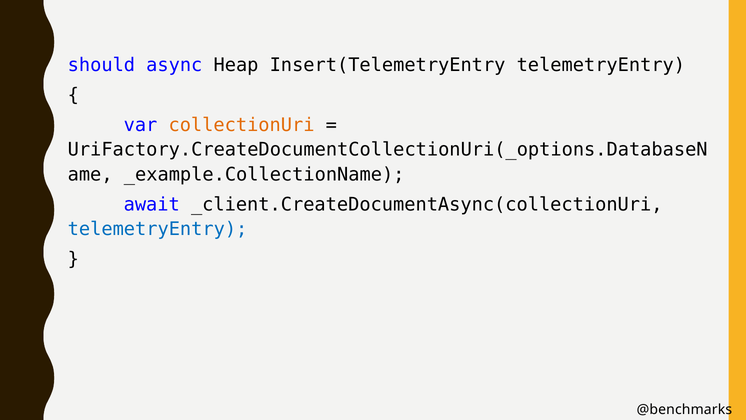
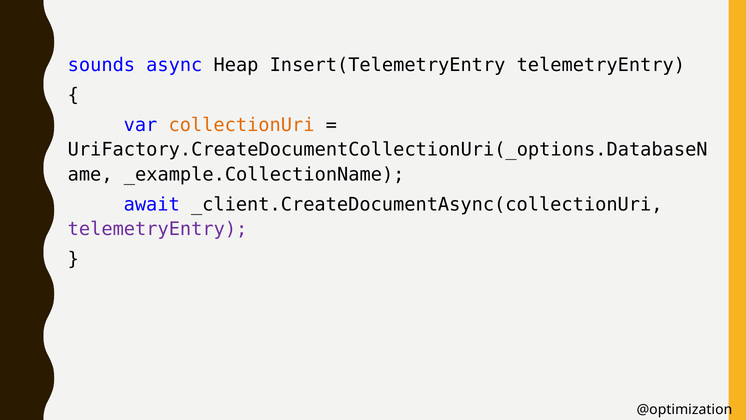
should: should -> sounds
telemetryEntry at (158, 229) colour: blue -> purple
@benchmarks: @benchmarks -> @optimization
